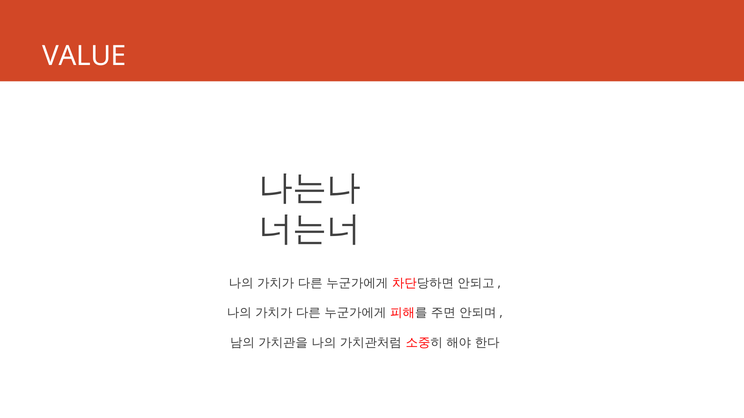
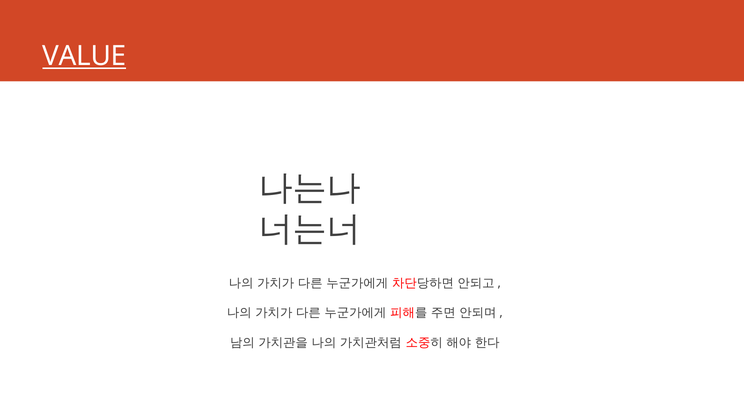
VALUE underline: none -> present
